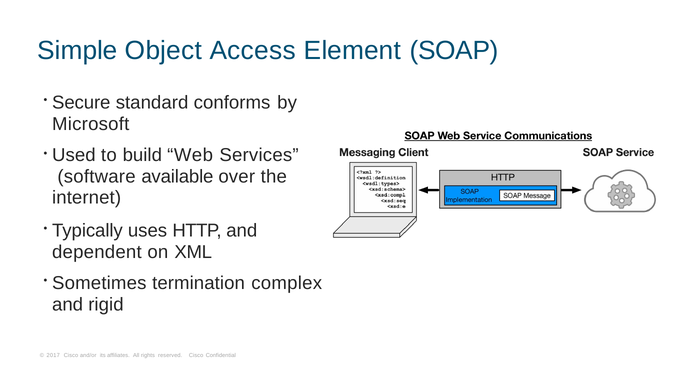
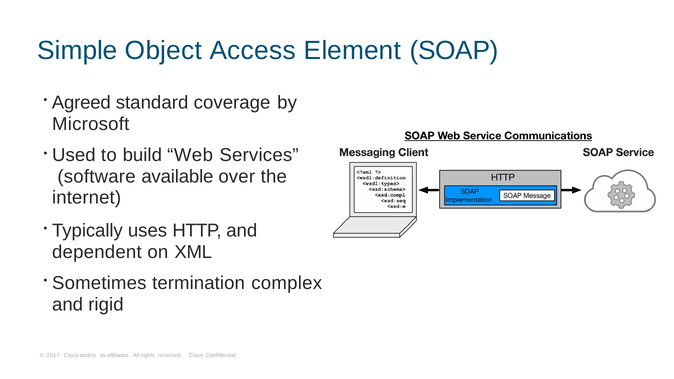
Secure: Secure -> Agreed
conforms: conforms -> coverage
